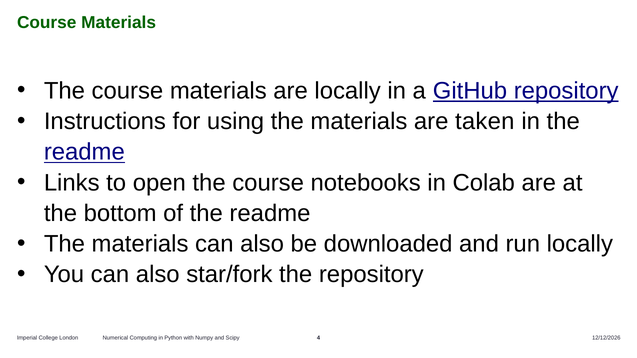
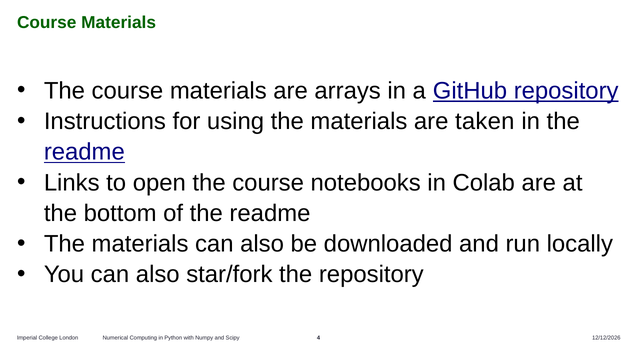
are locally: locally -> arrays
